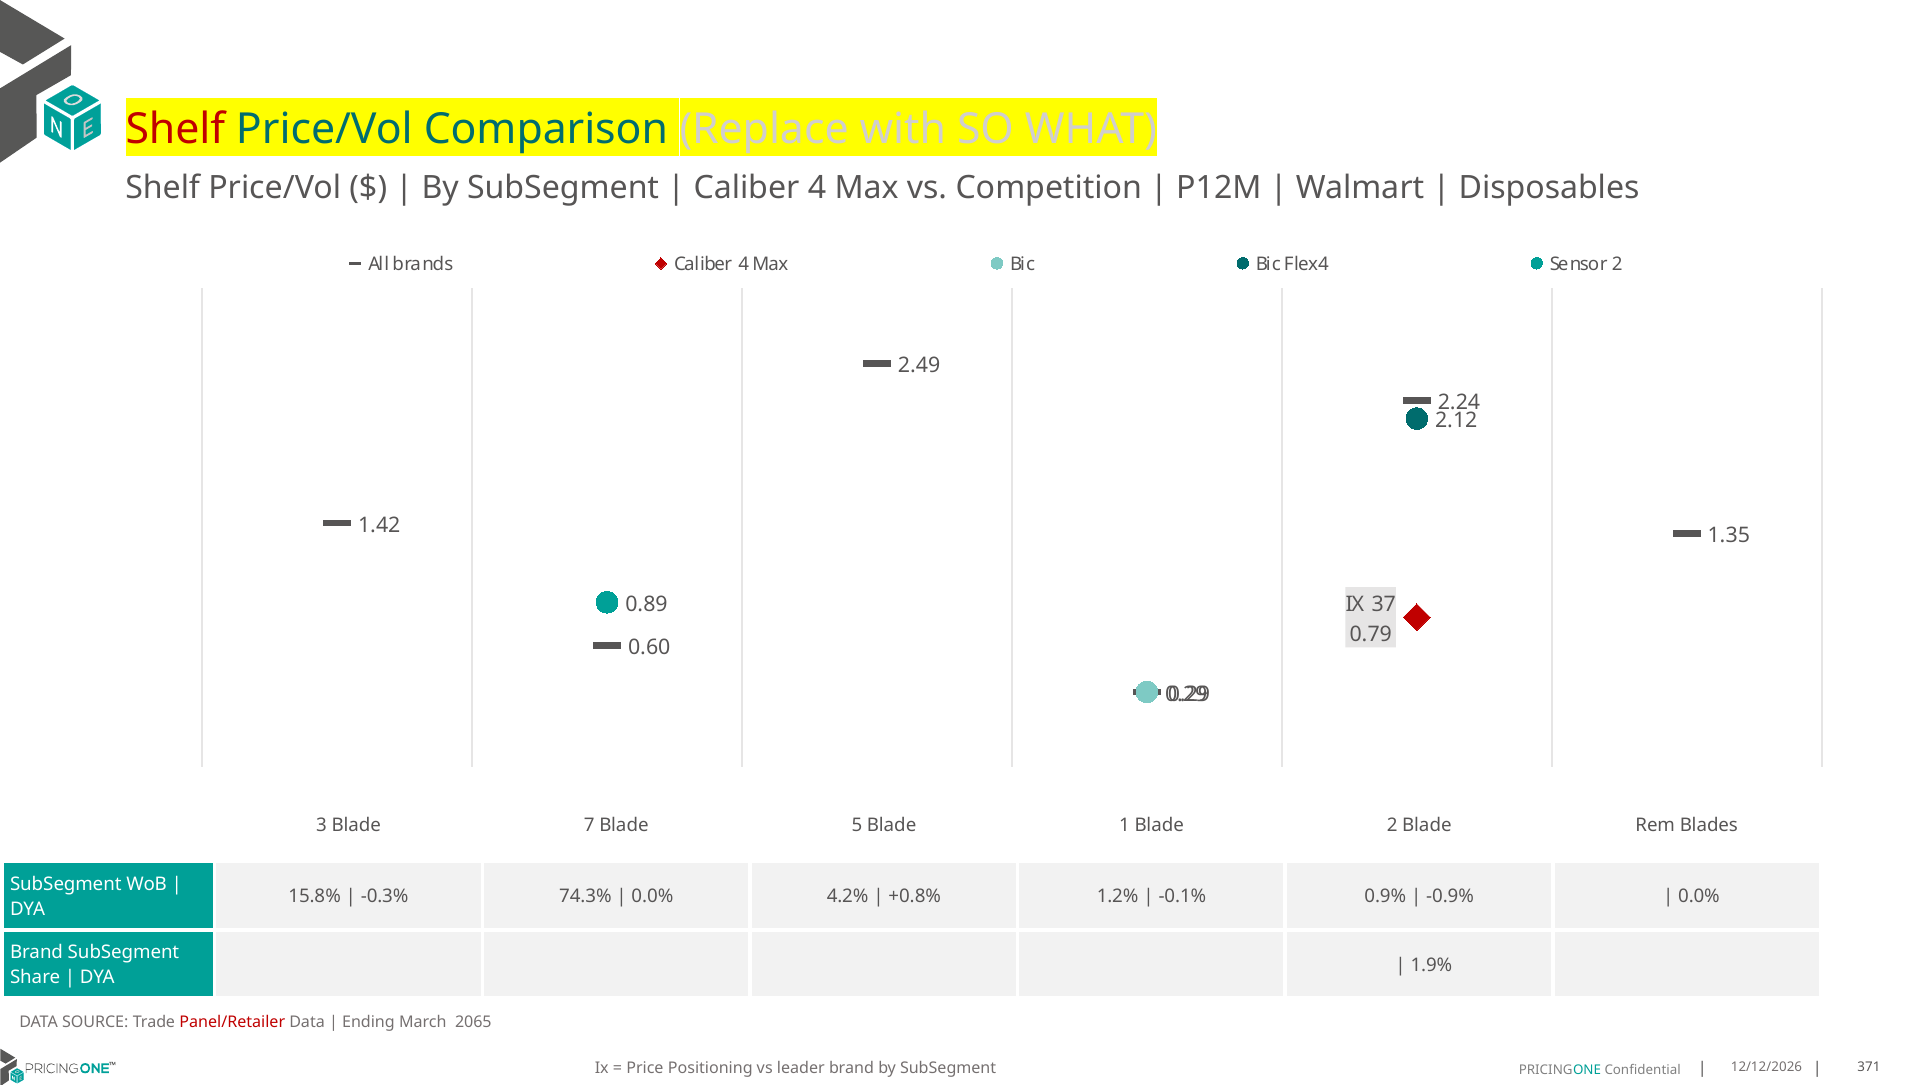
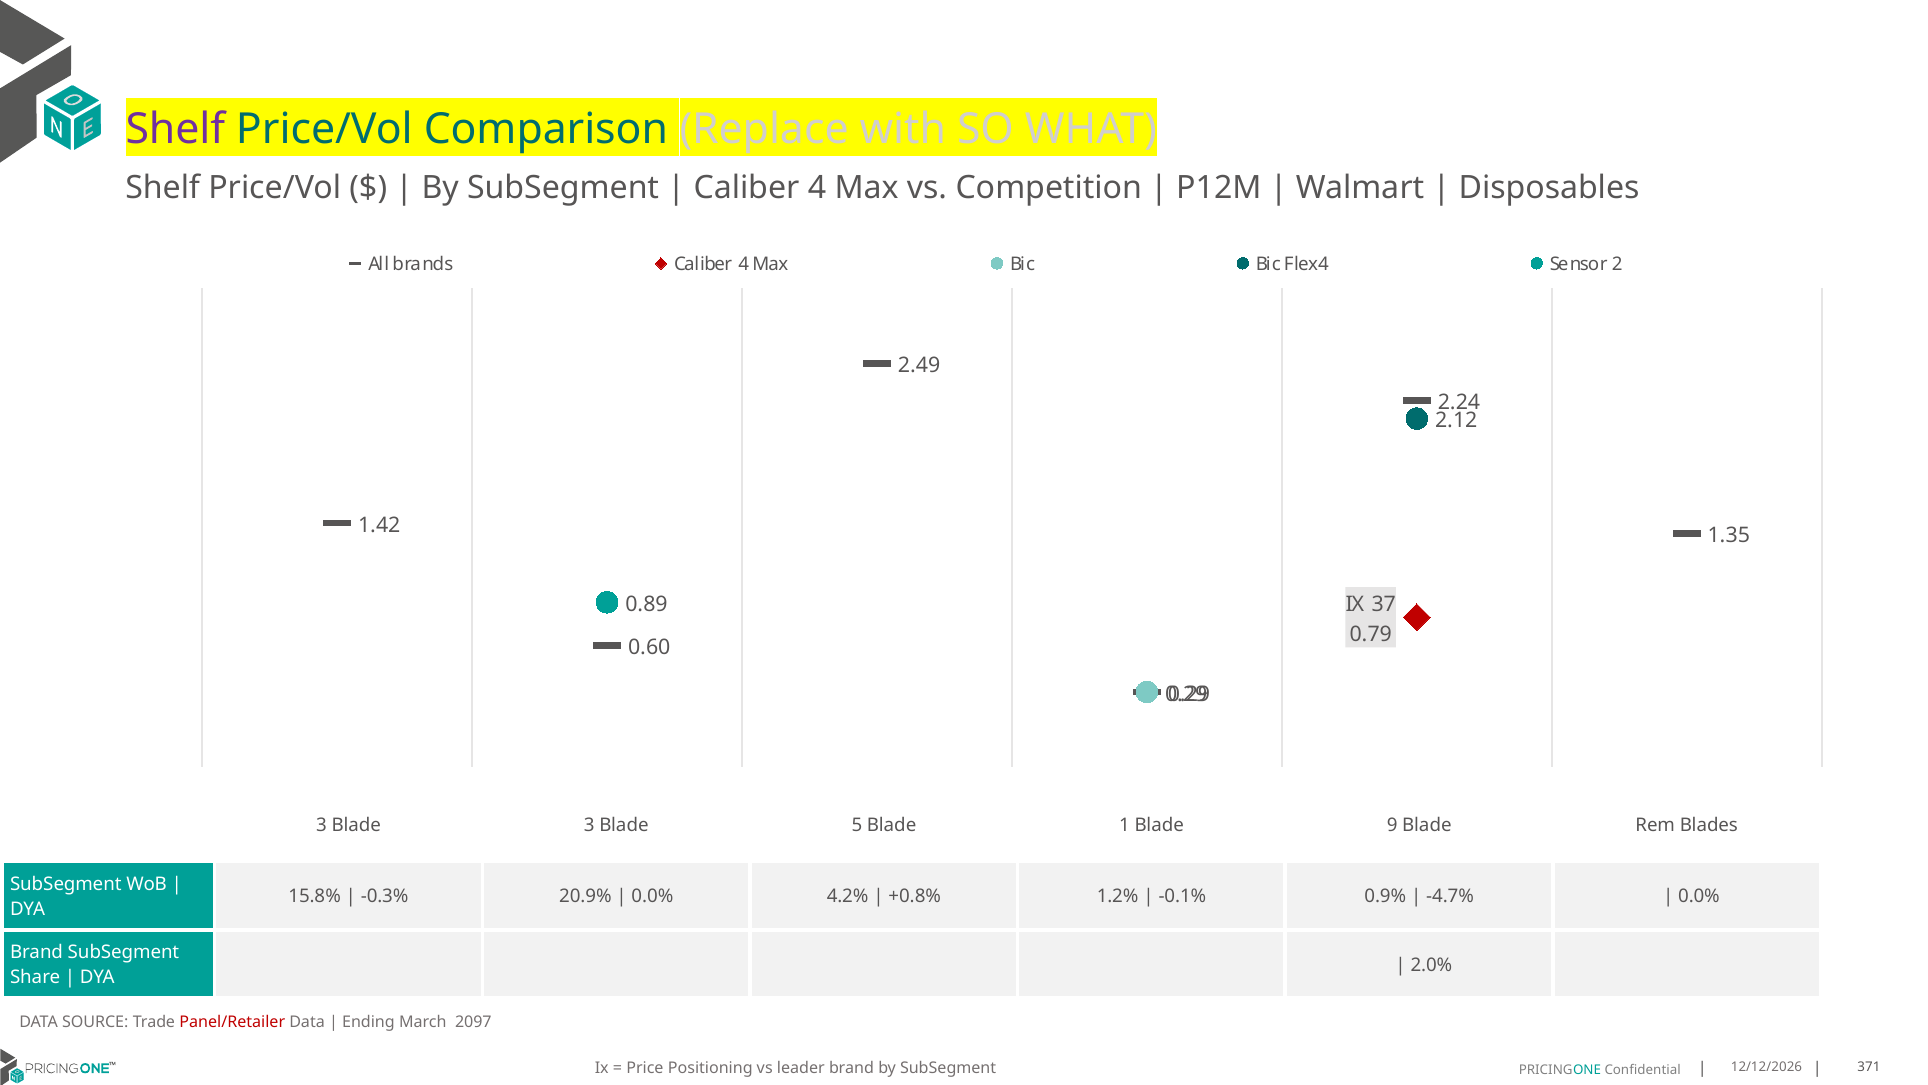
Shelf at (175, 130) colour: red -> purple
Blade 7: 7 -> 3
Blade 2: 2 -> 9
74.3%: 74.3% -> 20.9%
-0.9%: -0.9% -> -4.7%
1.9%: 1.9% -> 2.0%
2065: 2065 -> 2097
